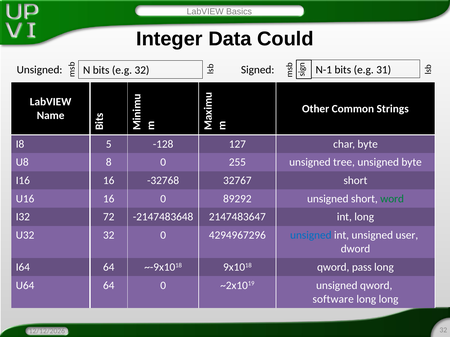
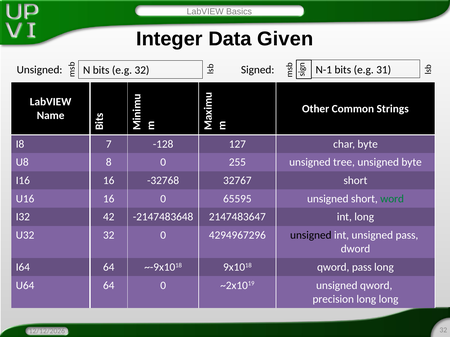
Could: Could -> Given
5: 5 -> 7
89292: 89292 -> 65595
72: 72 -> 42
unsigned at (311, 235) colour: blue -> black
unsigned user: user -> pass
software: software -> precision
